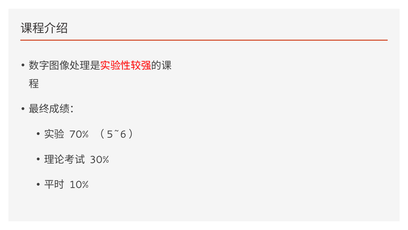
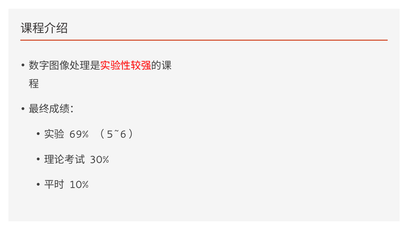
70%: 70% -> 69%
